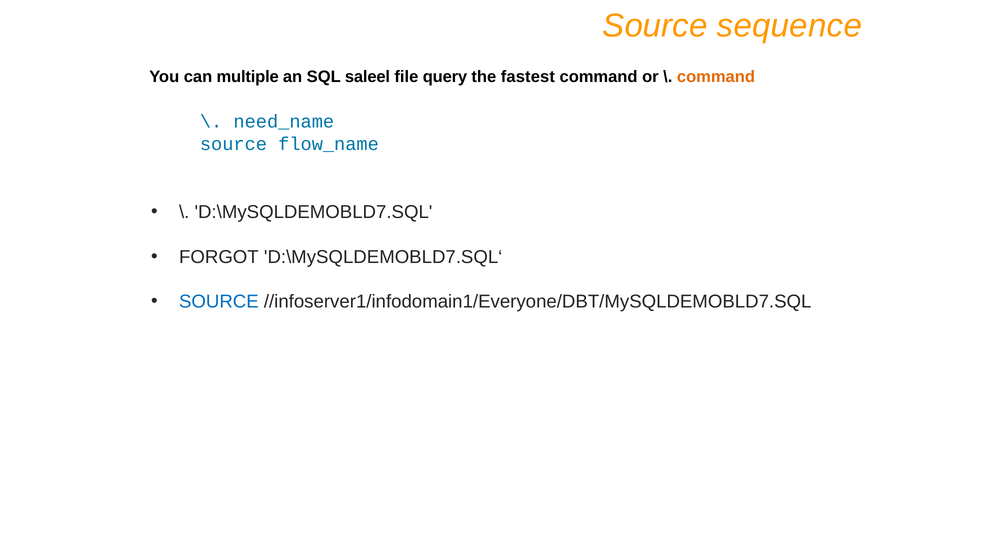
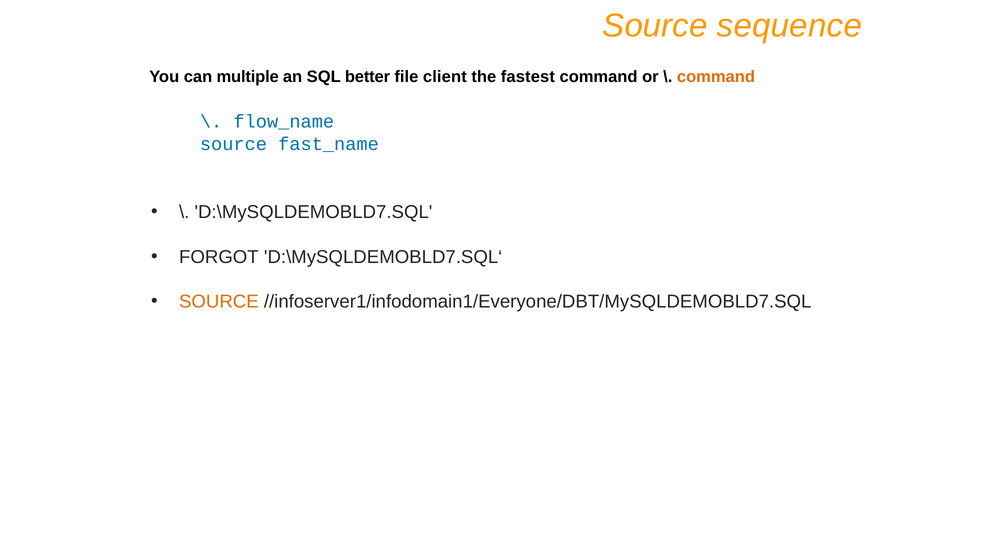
saleel: saleel -> better
query: query -> client
need_name: need_name -> flow_name
flow_name: flow_name -> fast_name
SOURCE at (219, 302) colour: blue -> orange
